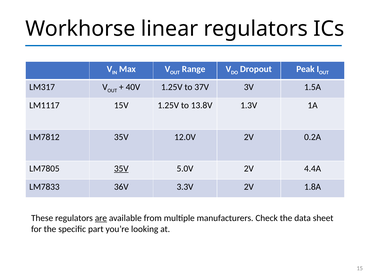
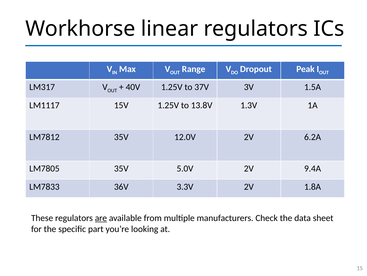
0.2A: 0.2A -> 6.2A
35V at (121, 168) underline: present -> none
4.4A: 4.4A -> 9.4A
